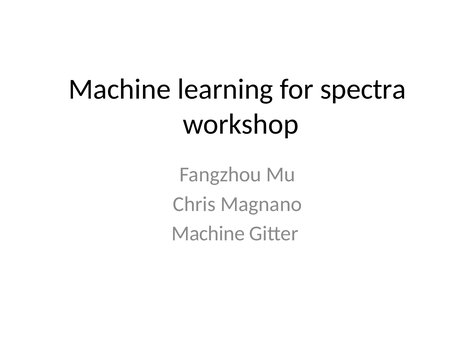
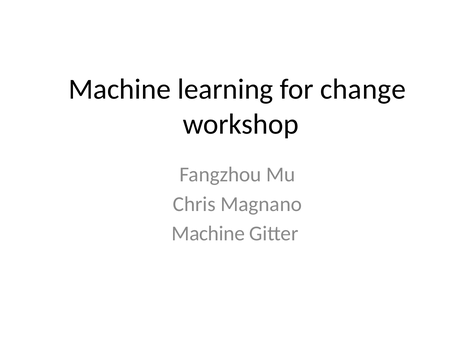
spectra: spectra -> change
